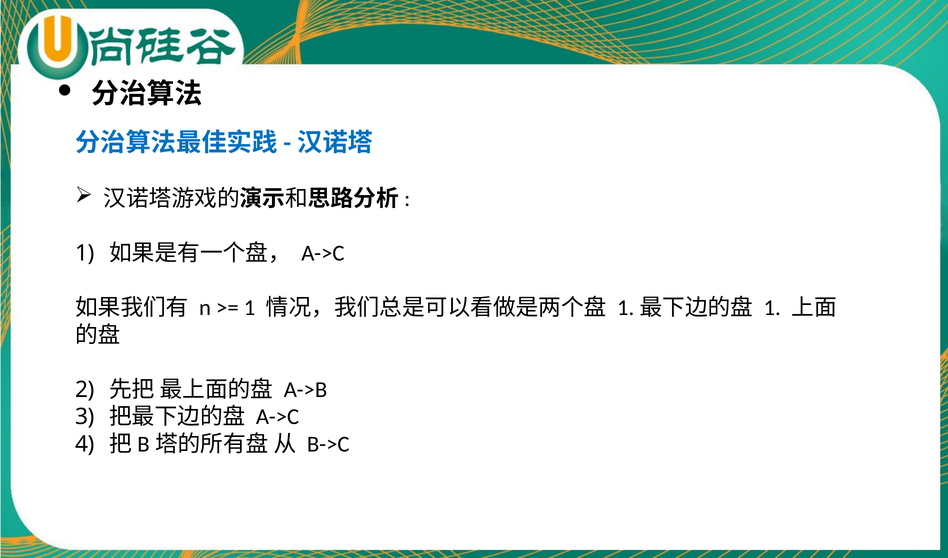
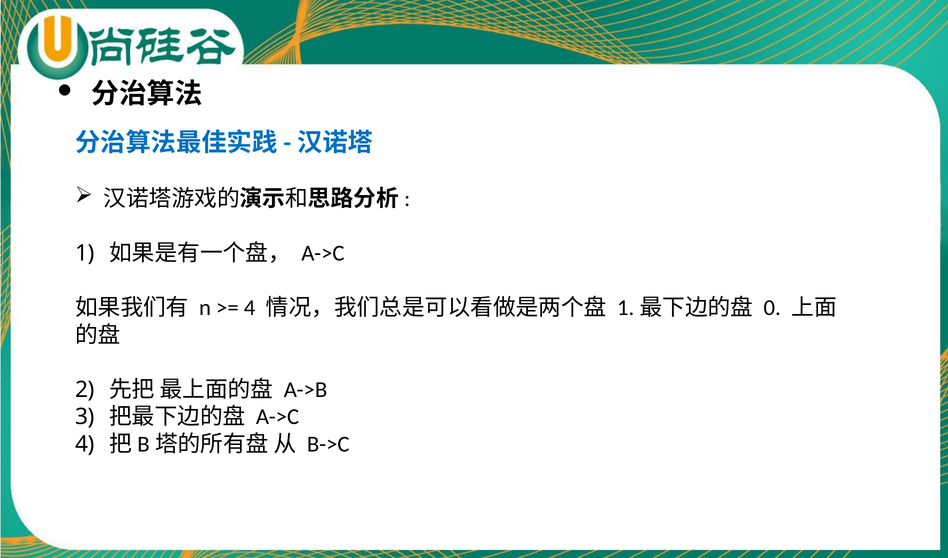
1 at (250, 308): 1 -> 4
1 at (772, 308): 1 -> 0
